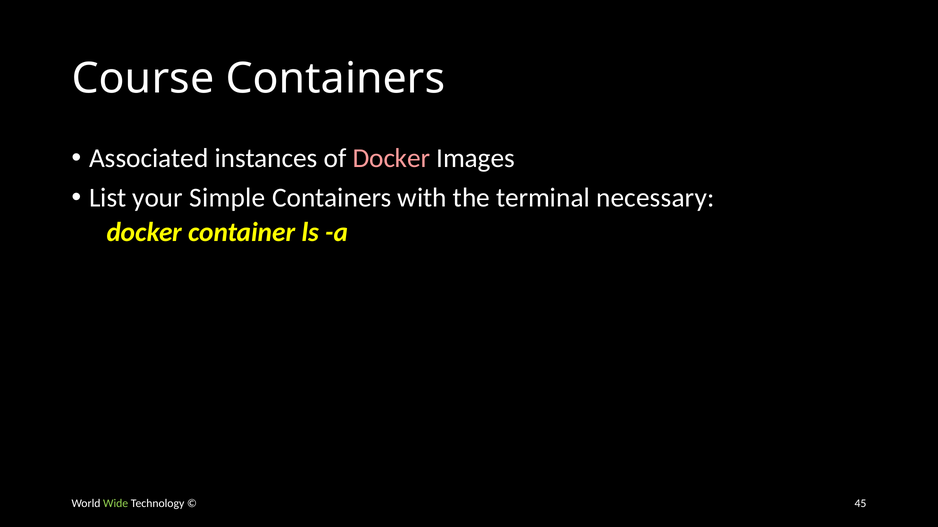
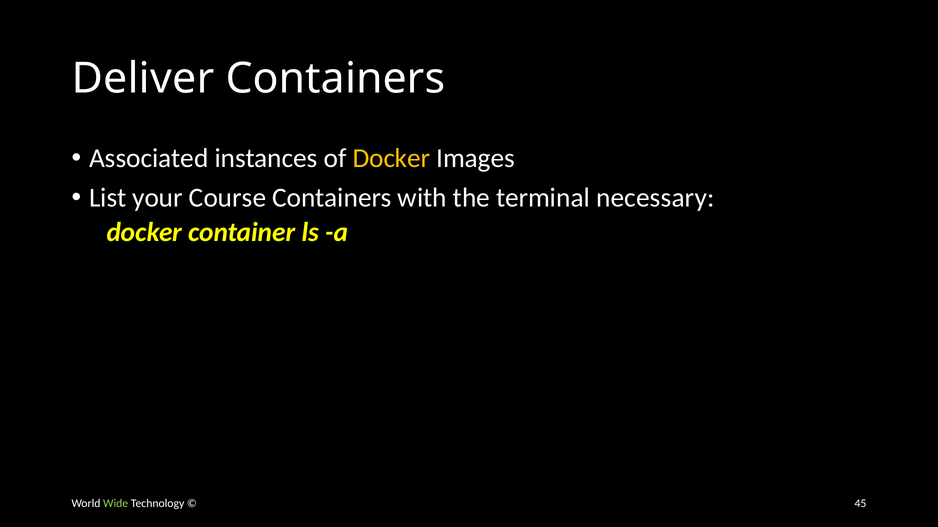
Course: Course -> Deliver
Docker at (391, 159) colour: pink -> yellow
Simple: Simple -> Course
